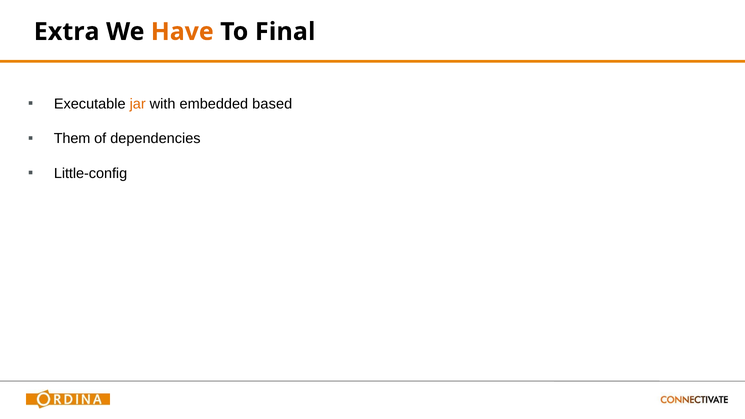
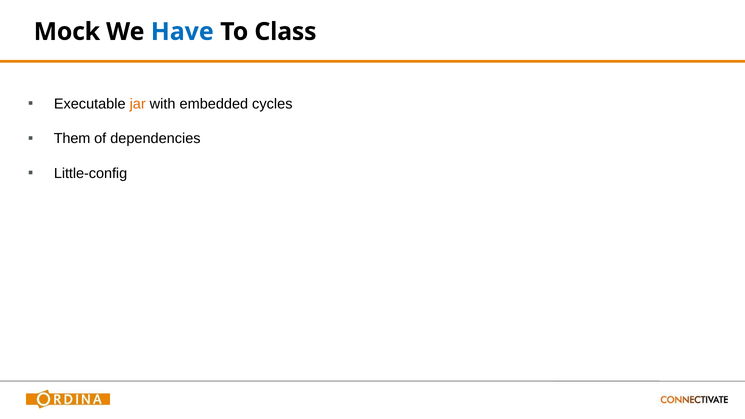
Extra: Extra -> Mock
Have colour: orange -> blue
Final: Final -> Class
based: based -> cycles
